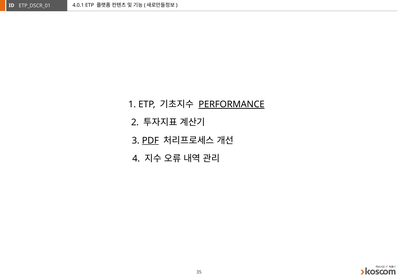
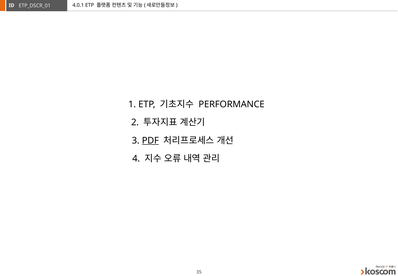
PERFORMANCE underline: present -> none
